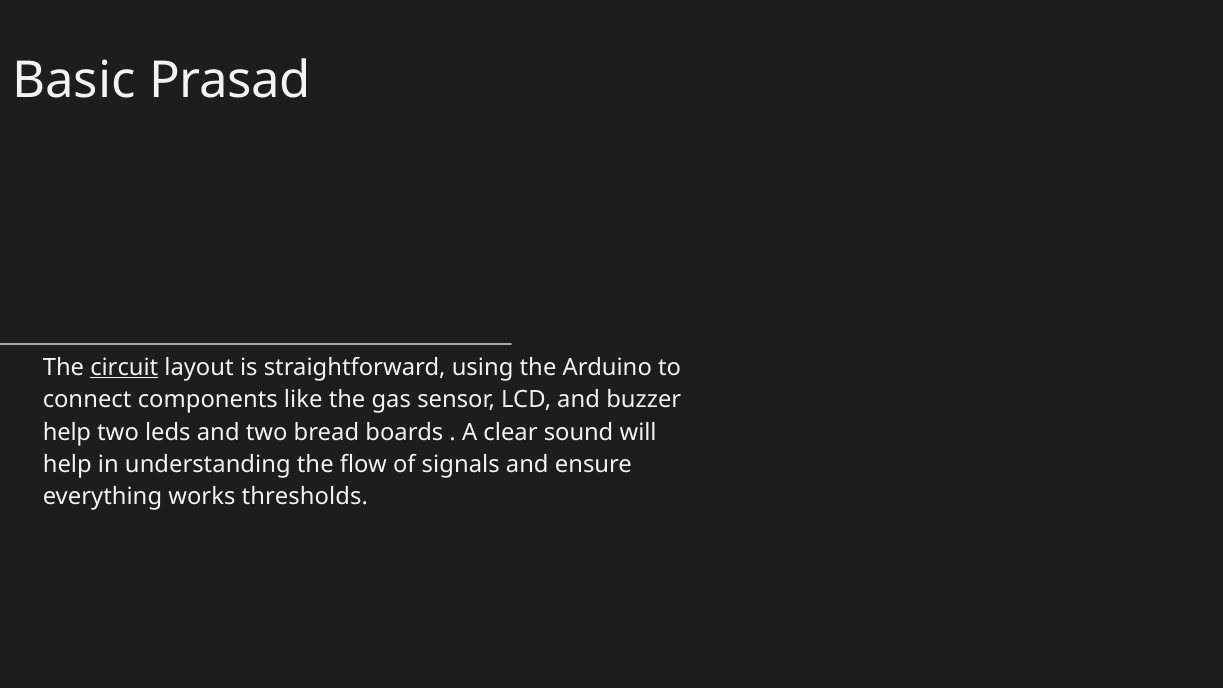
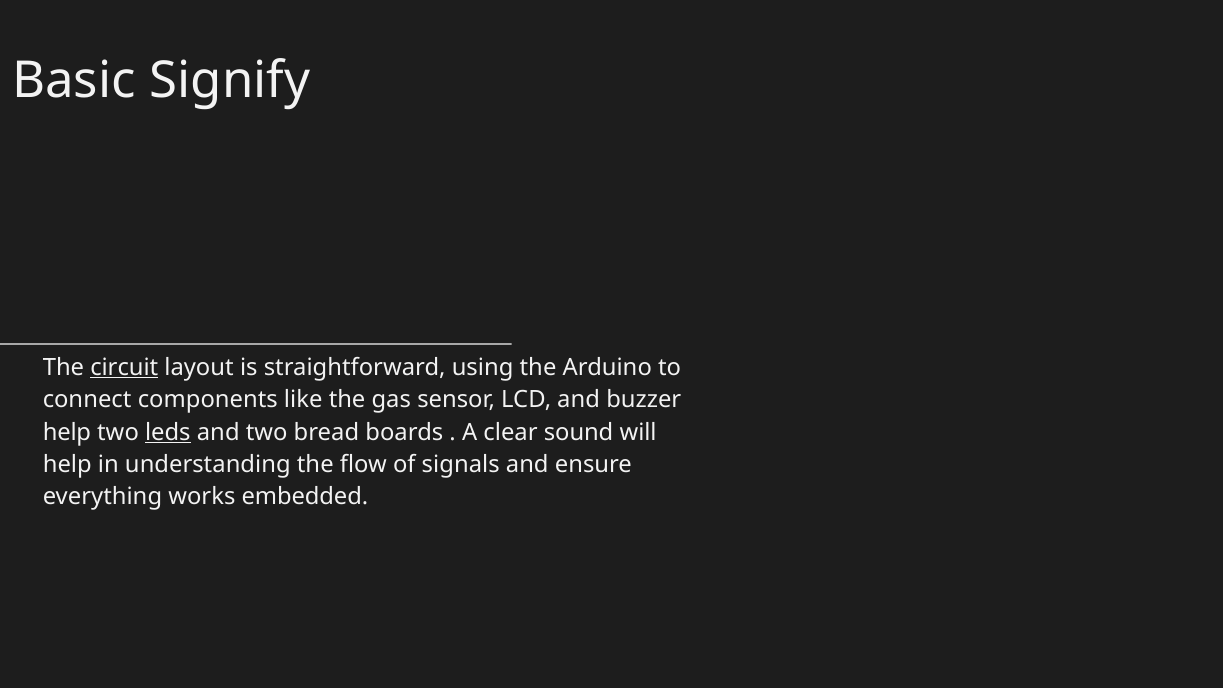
Prasad: Prasad -> Signify
leds underline: none -> present
thresholds: thresholds -> embedded
